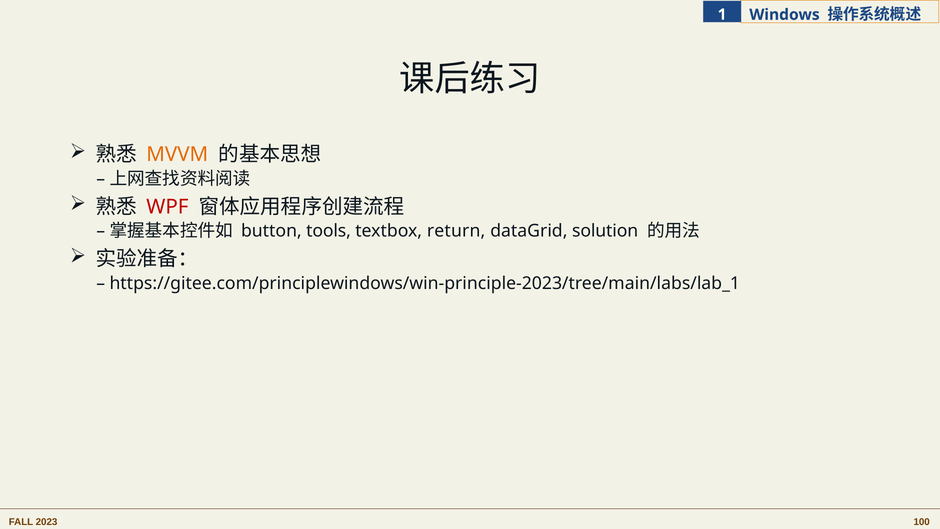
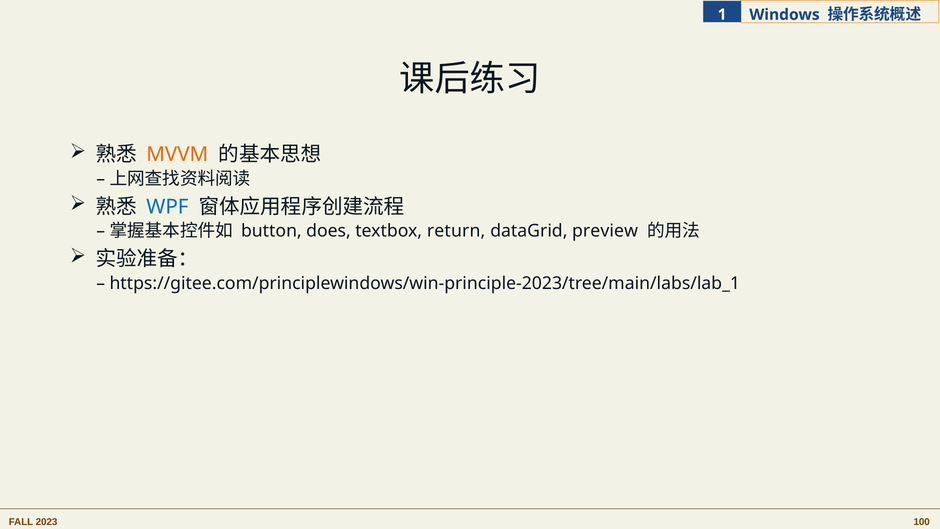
WPF colour: red -> blue
tools: tools -> does
solution: solution -> preview
